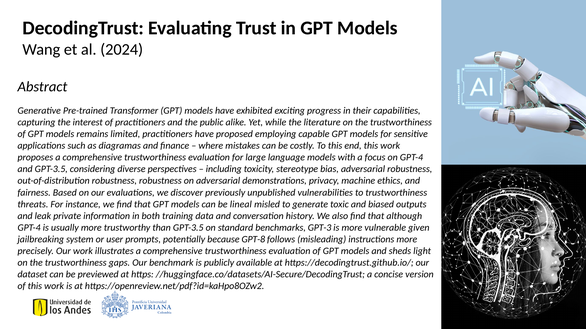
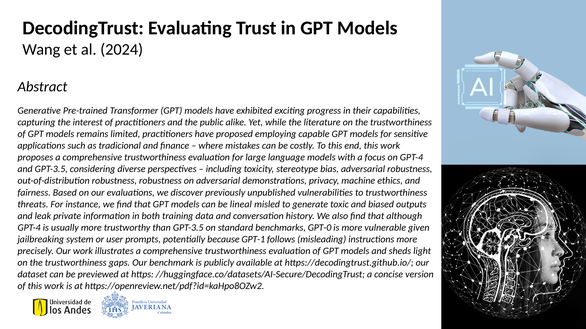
diagramas: diagramas -> tradicional
GPT-3: GPT-3 -> GPT-0
GPT-8: GPT-8 -> GPT-1
